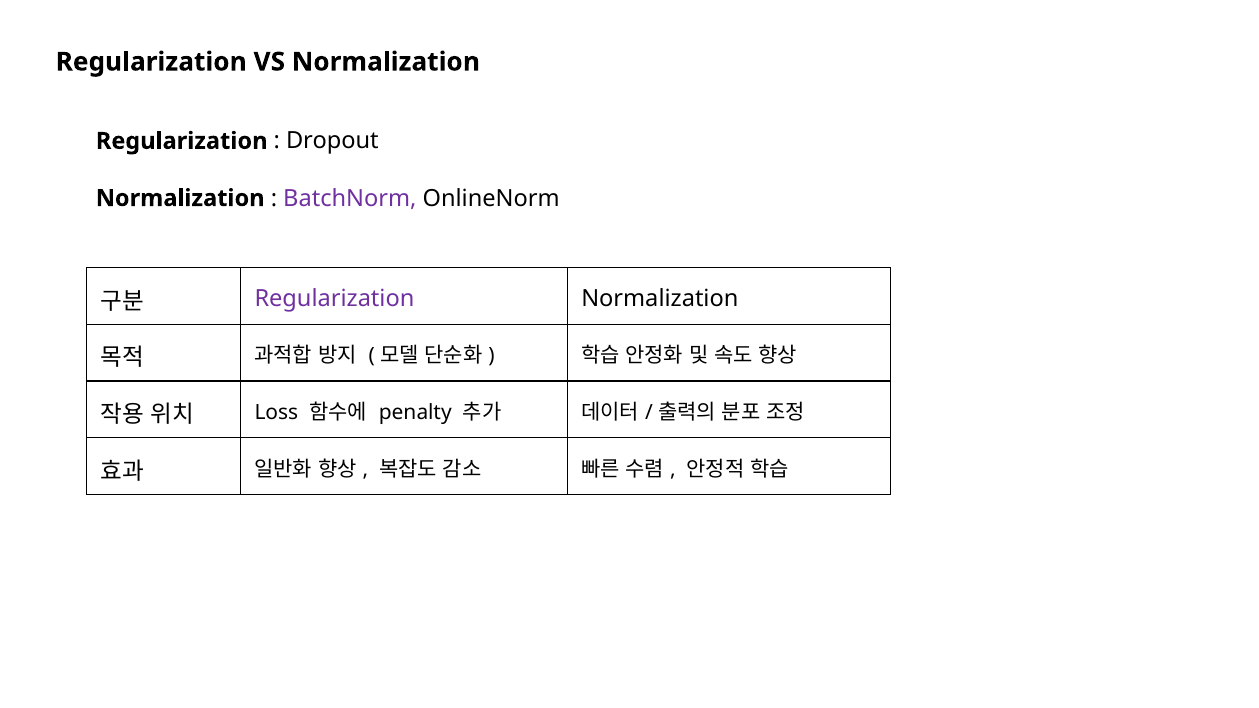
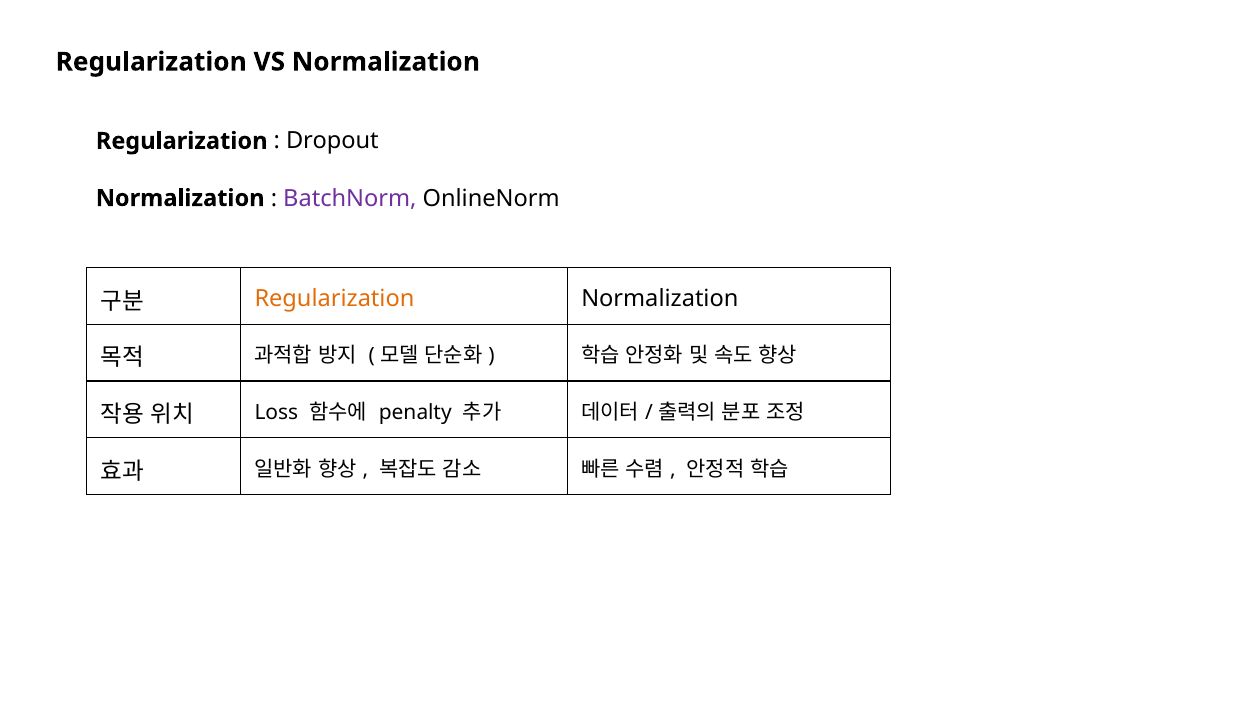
Regularization at (334, 299) colour: purple -> orange
